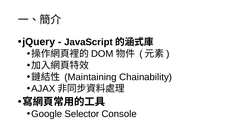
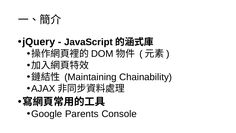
Selector: Selector -> Parents
